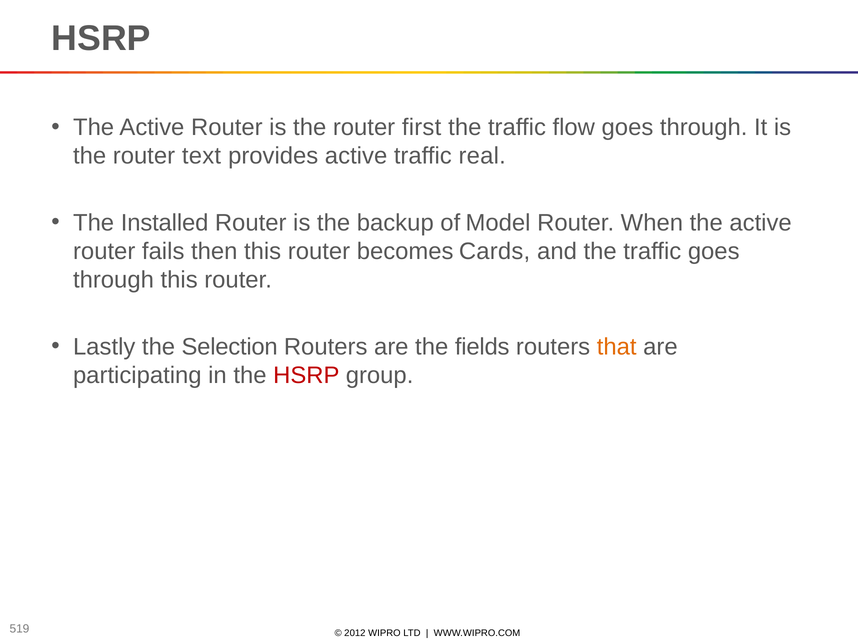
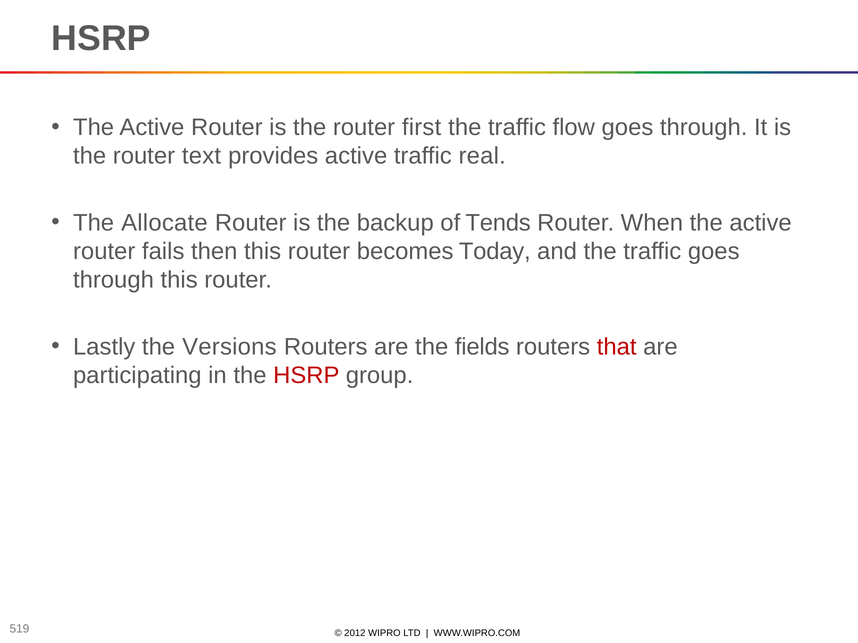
Installed: Installed -> Allocate
Model: Model -> Tends
Cards: Cards -> Today
Selection: Selection -> Versions
that colour: orange -> red
